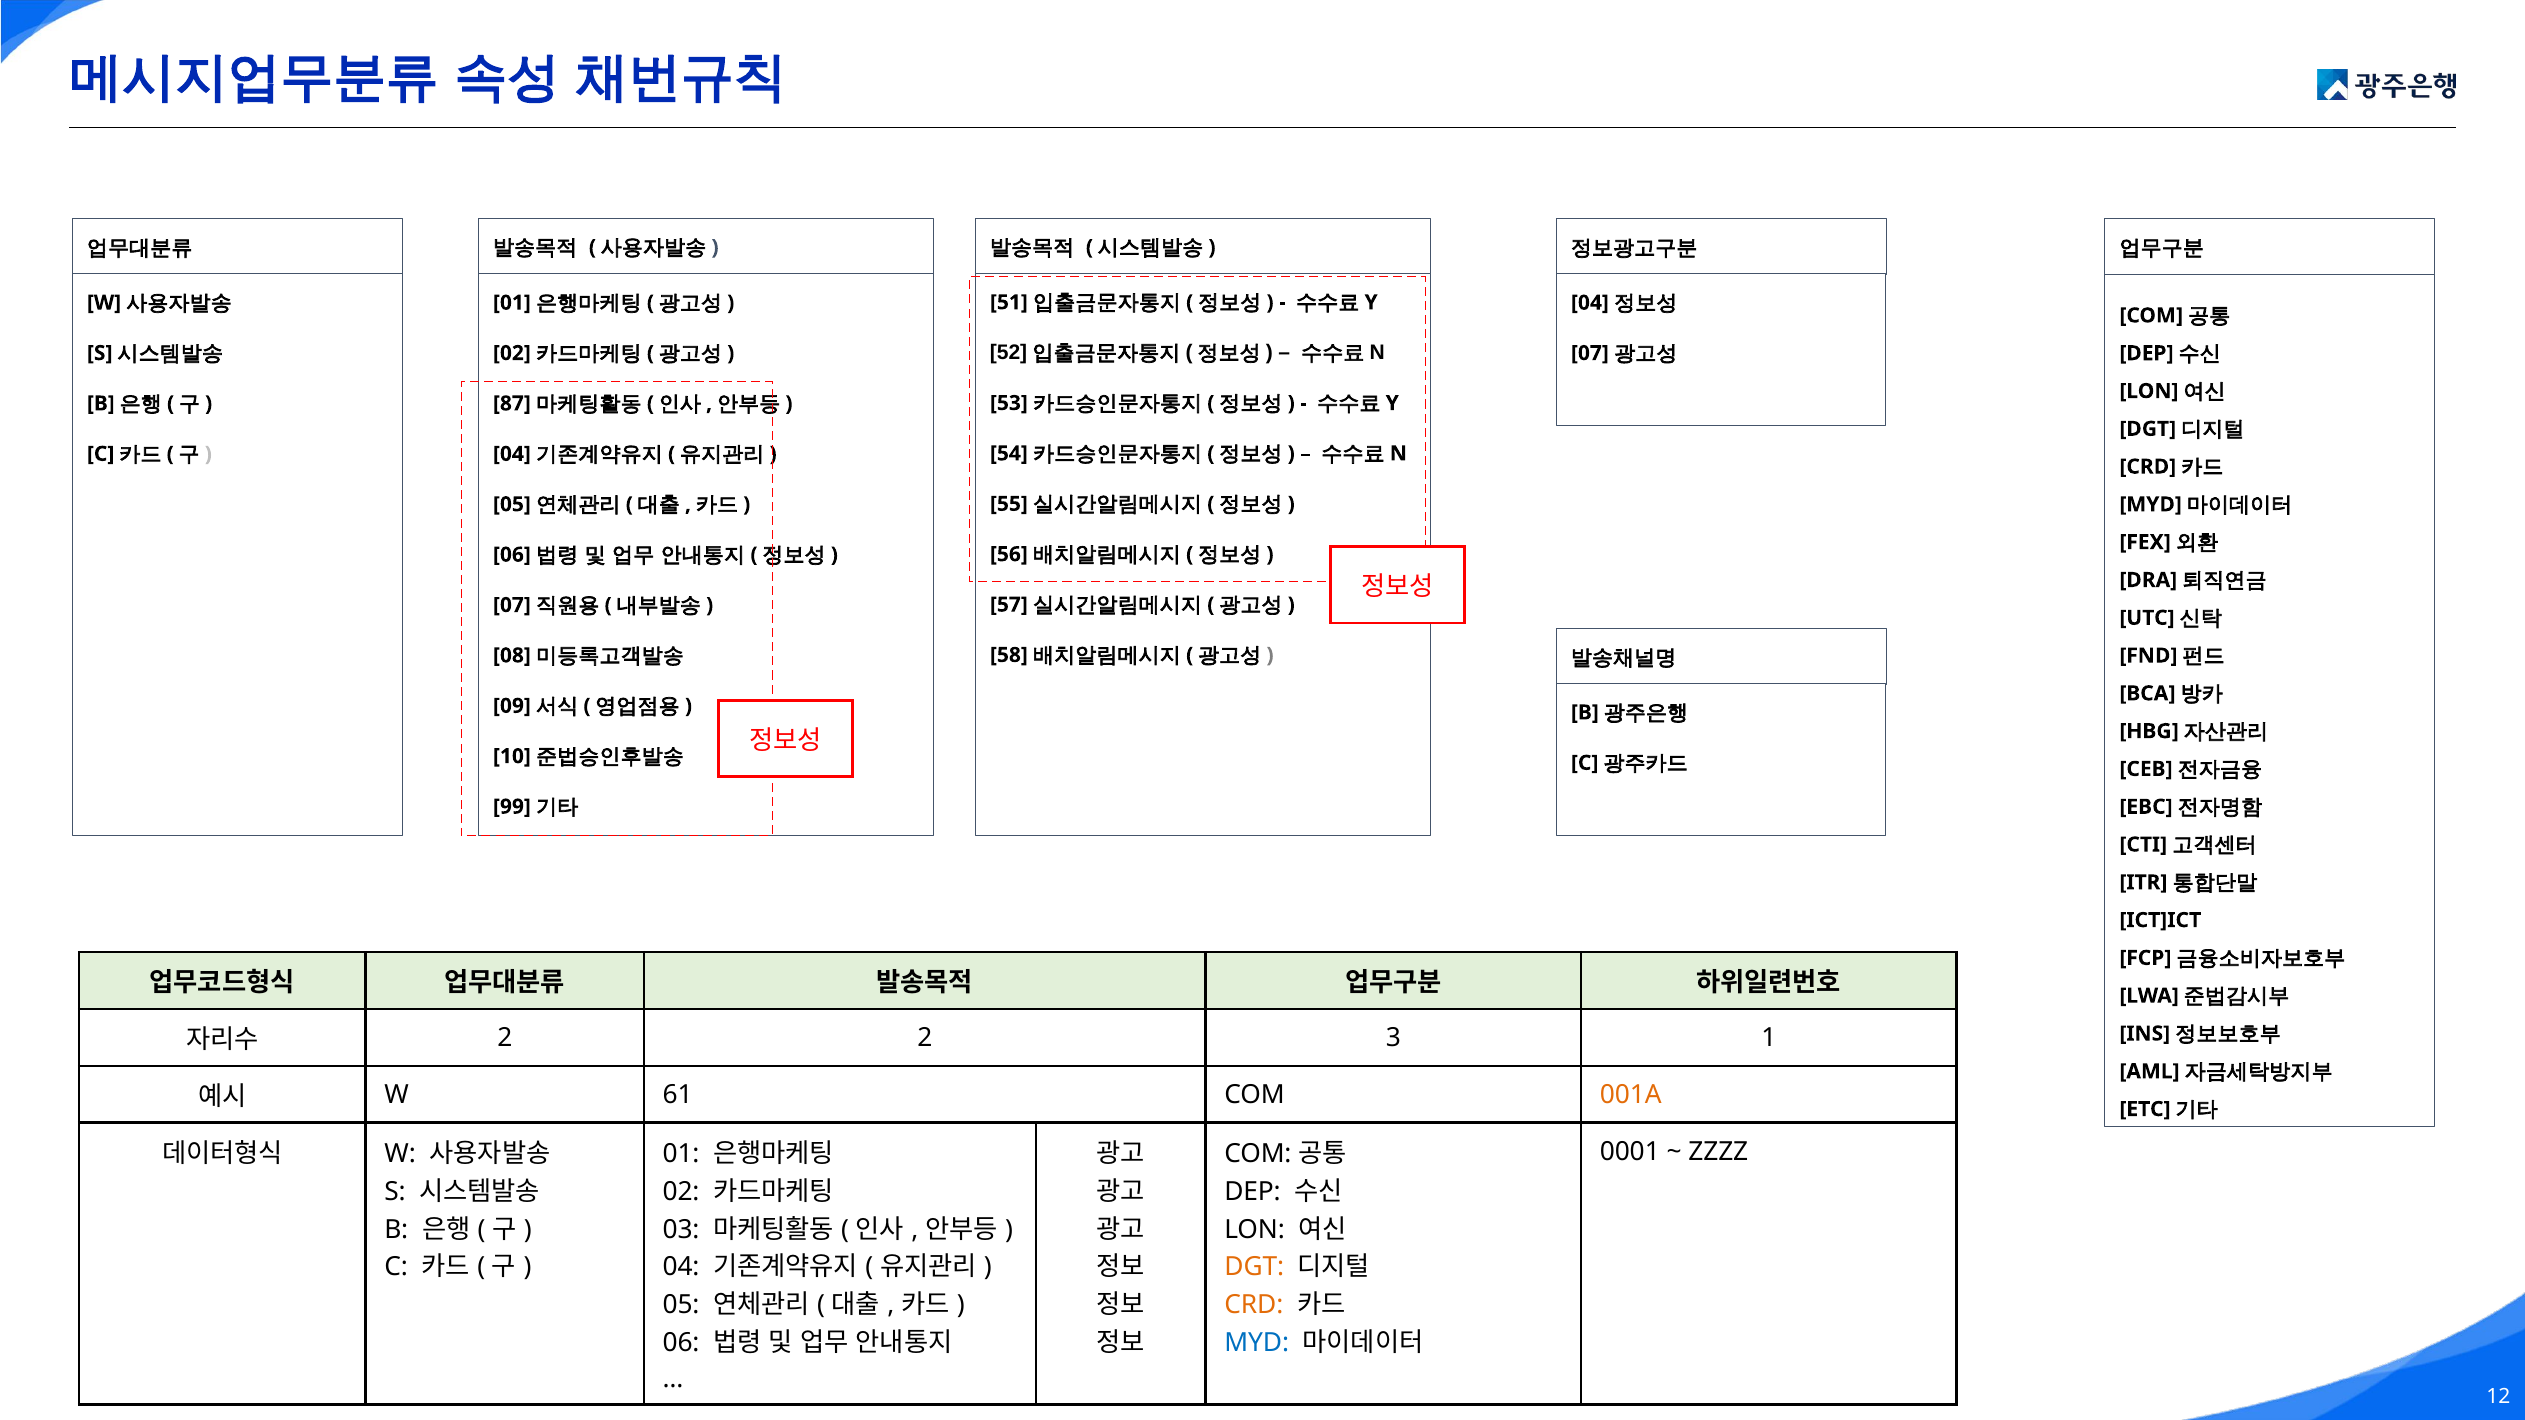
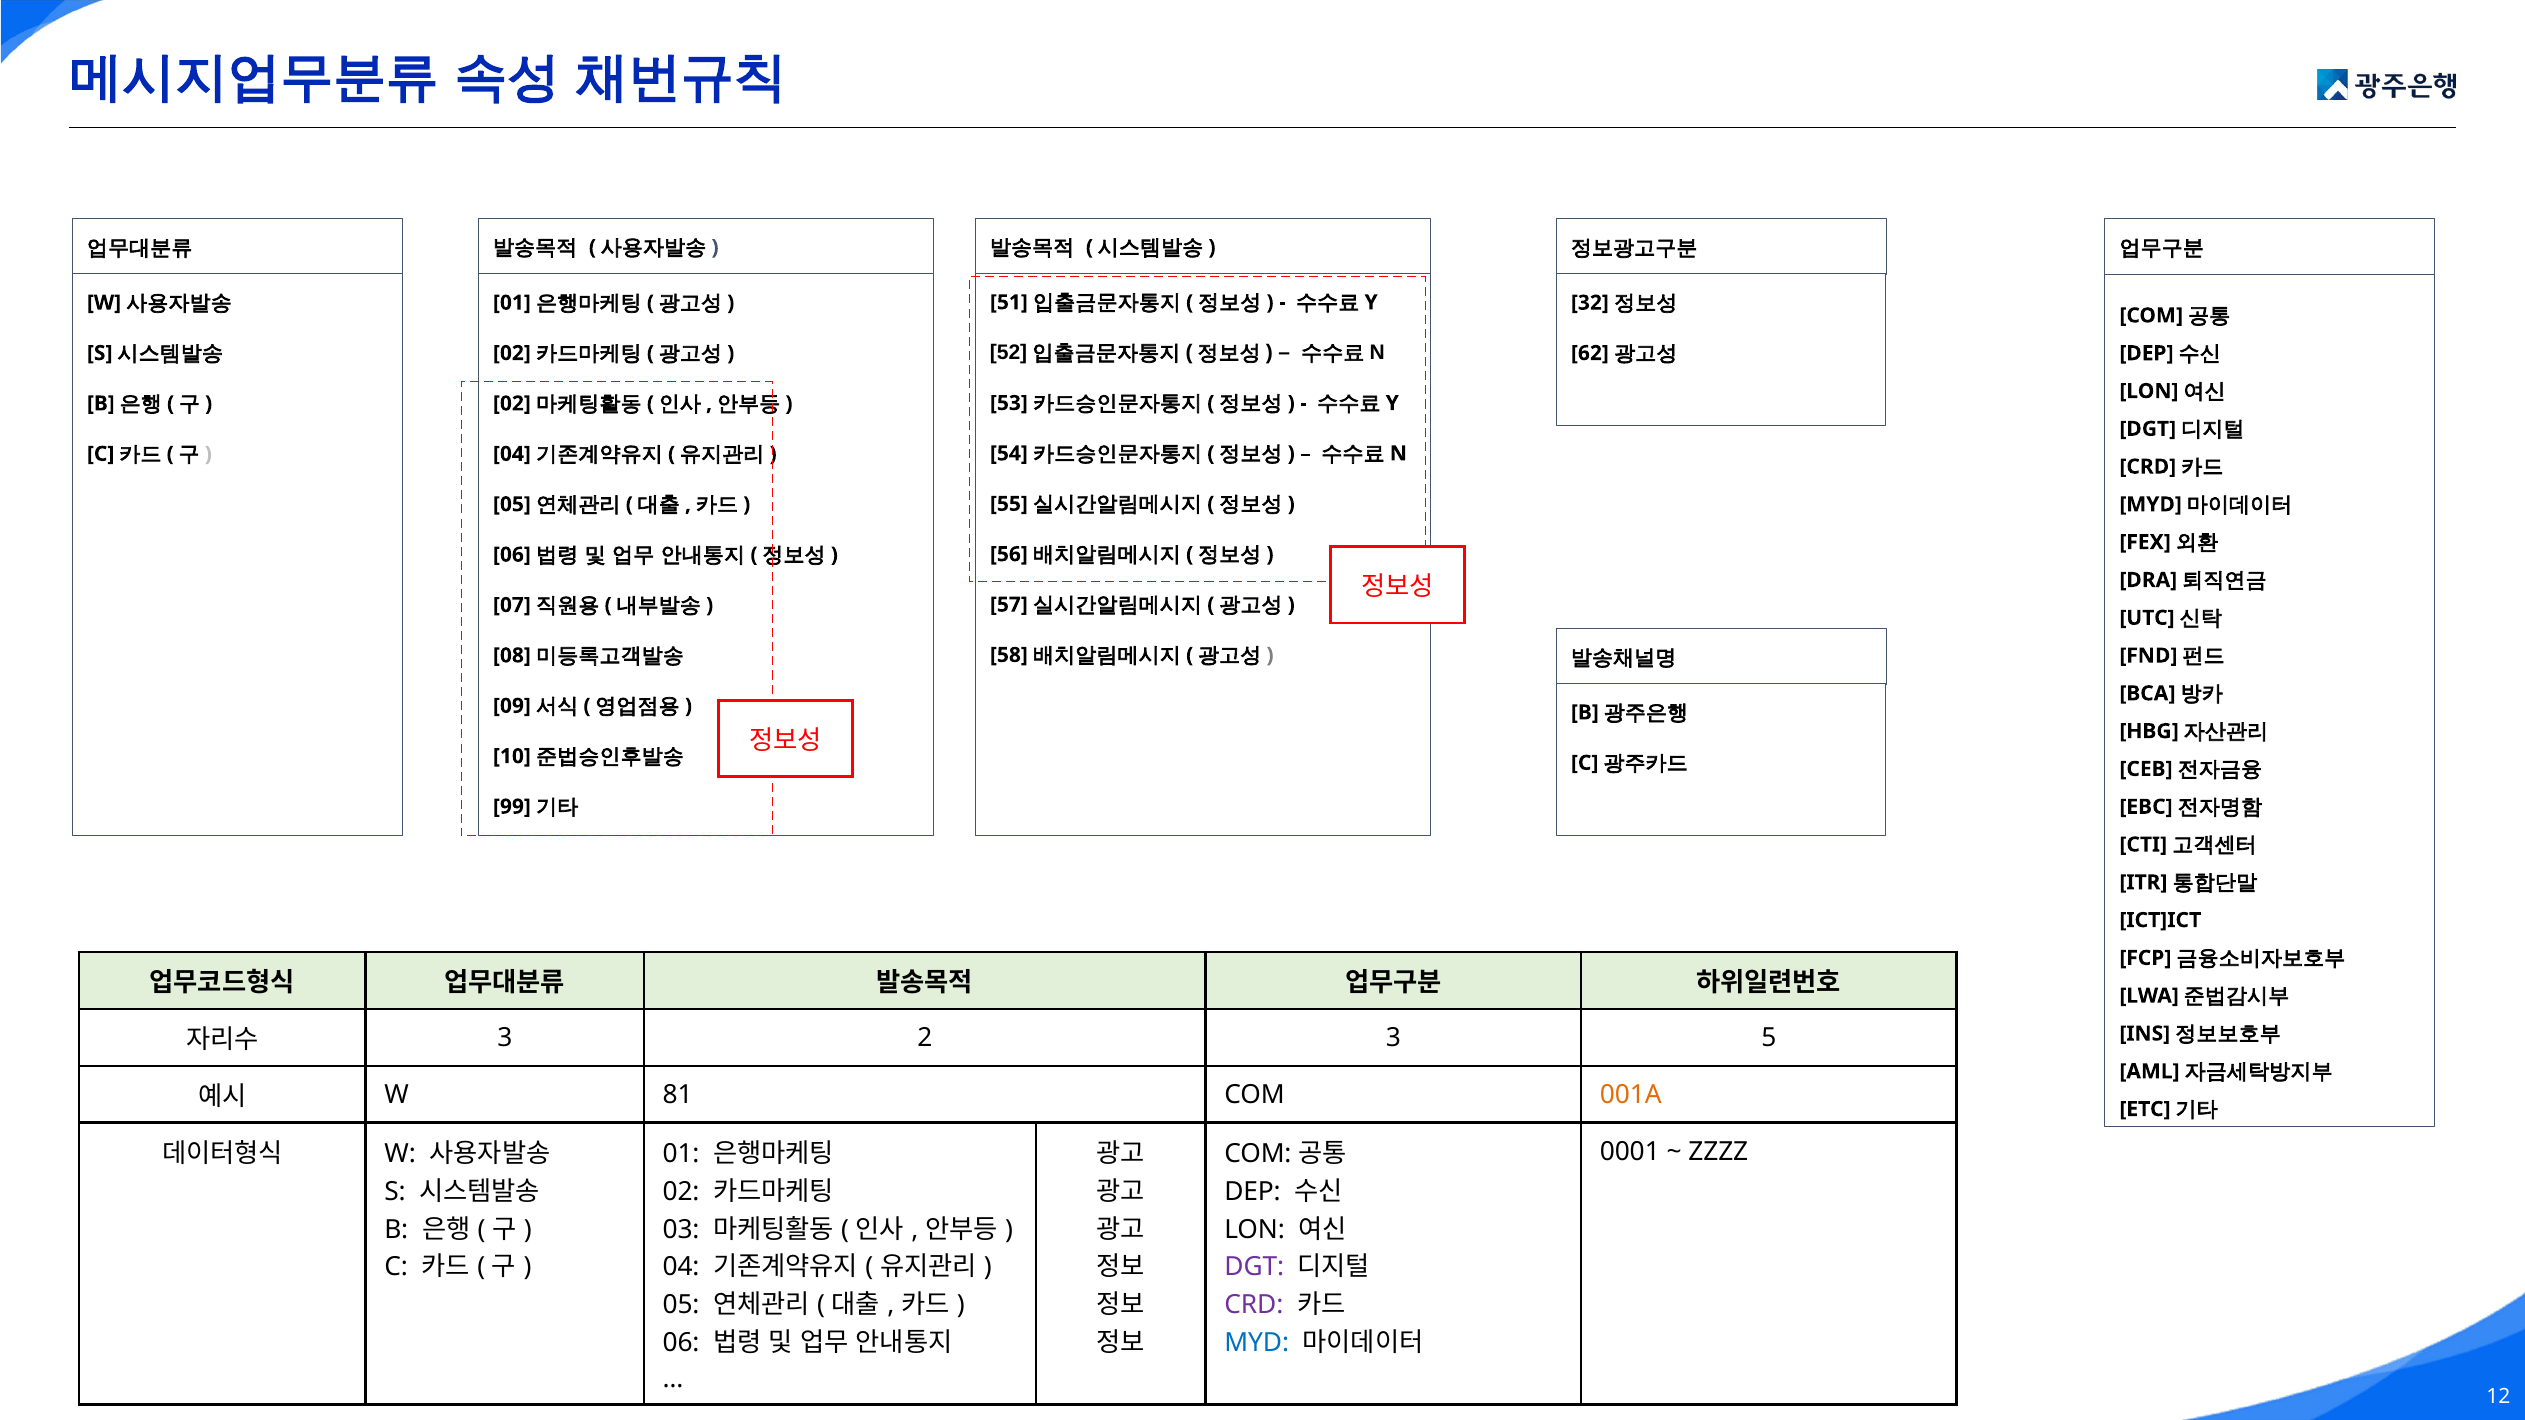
04 at (1590, 303): 04 -> 32
07 at (1590, 353): 07 -> 62
87 at (512, 404): 87 -> 02
2 at (505, 1038): 2 -> 3
1: 1 -> 5
61: 61 -> 81
DGT colour: orange -> purple
CRD colour: orange -> purple
